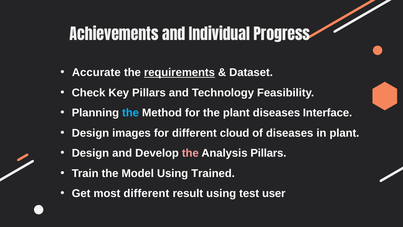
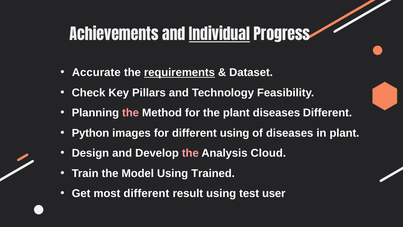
Individual underline: none -> present
the at (131, 113) colour: light blue -> pink
diseases Interface: Interface -> Different
Design at (90, 133): Design -> Python
different cloud: cloud -> using
Analysis Pillars: Pillars -> Cloud
